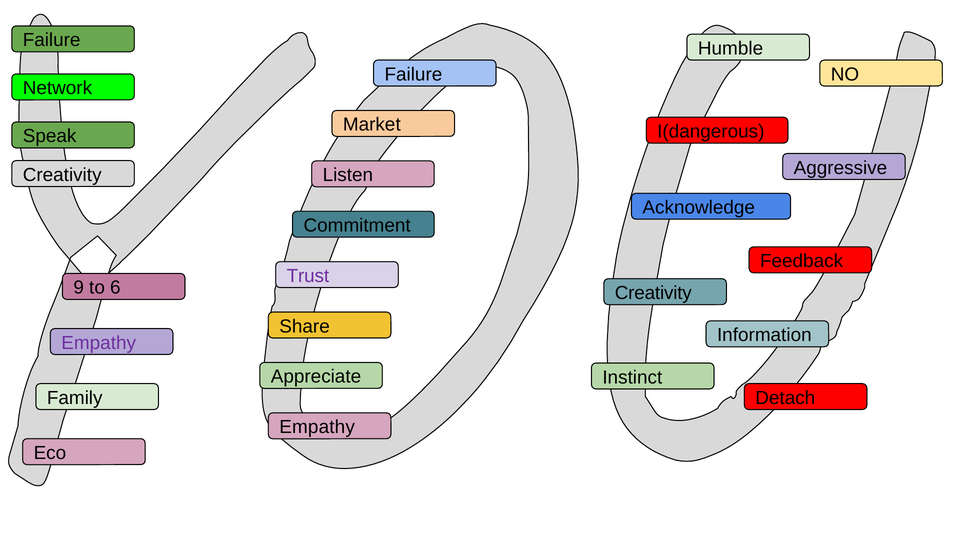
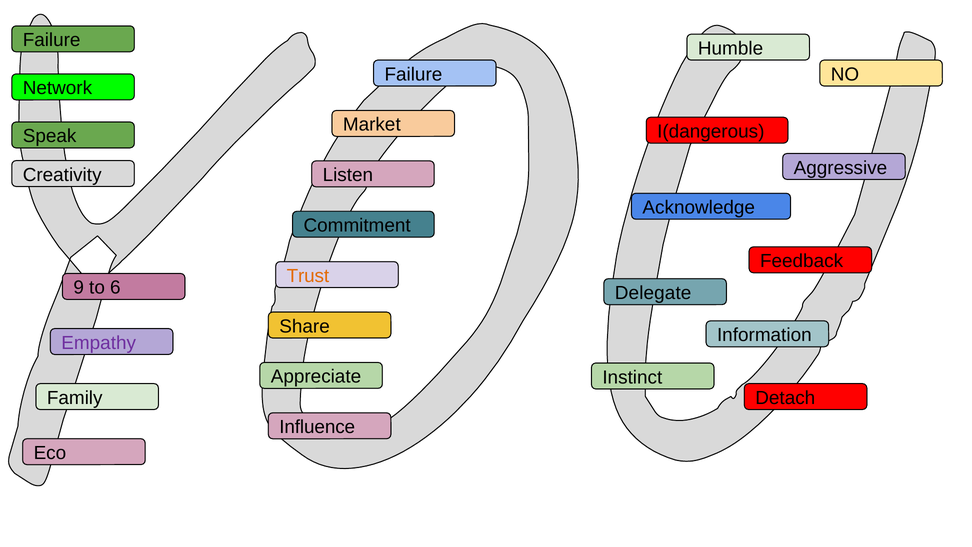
Trust colour: purple -> orange
Creativity at (653, 293): Creativity -> Delegate
Empathy at (317, 427): Empathy -> Influence
